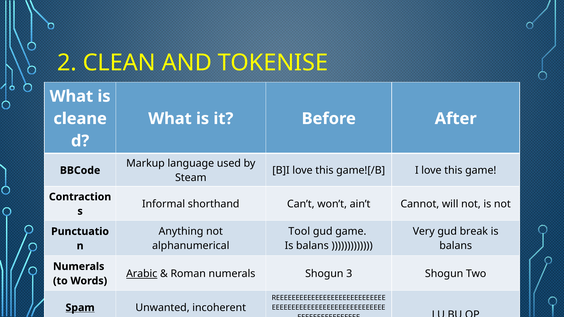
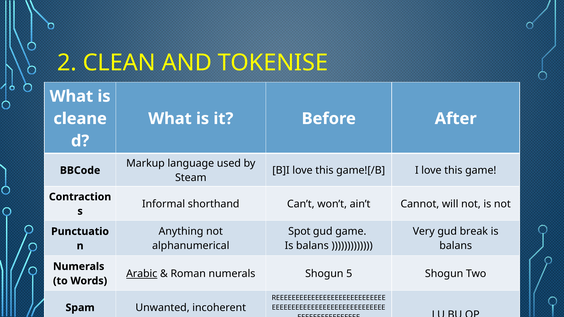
Tool: Tool -> Spot
3: 3 -> 5
Spam underline: present -> none
